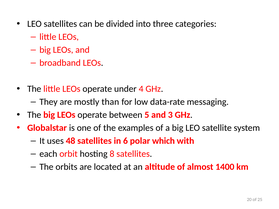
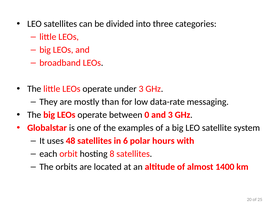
under 4: 4 -> 3
5: 5 -> 0
which: which -> hours
